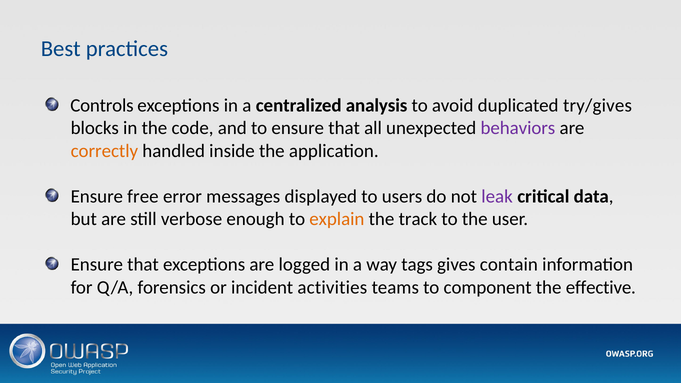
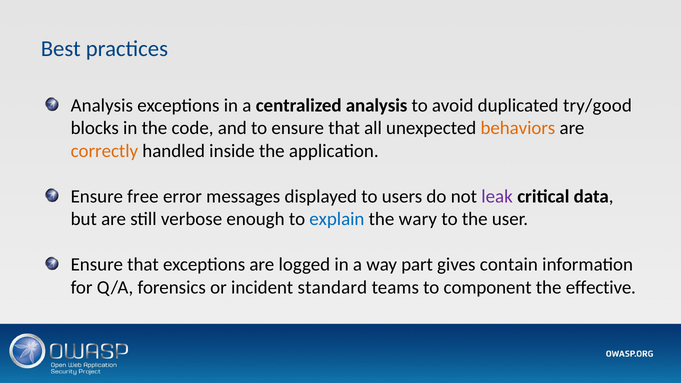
Controls at (102, 106): Controls -> Analysis
try/gives: try/gives -> try/good
behaviors colour: purple -> orange
explain colour: orange -> blue
track: track -> wary
tags: tags -> part
activities: activities -> standard
